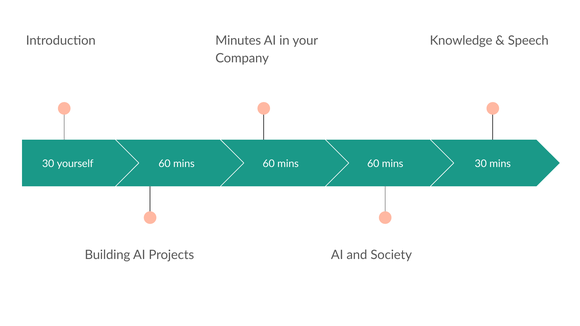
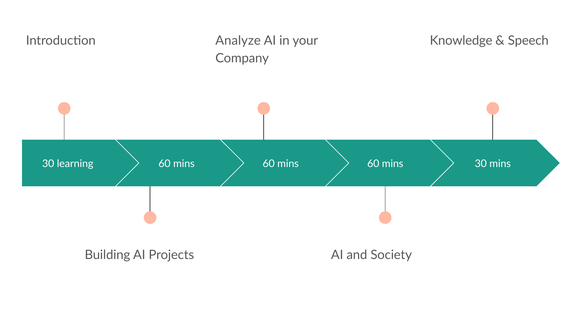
Minutes: Minutes -> Analyze
yourself: yourself -> learning
